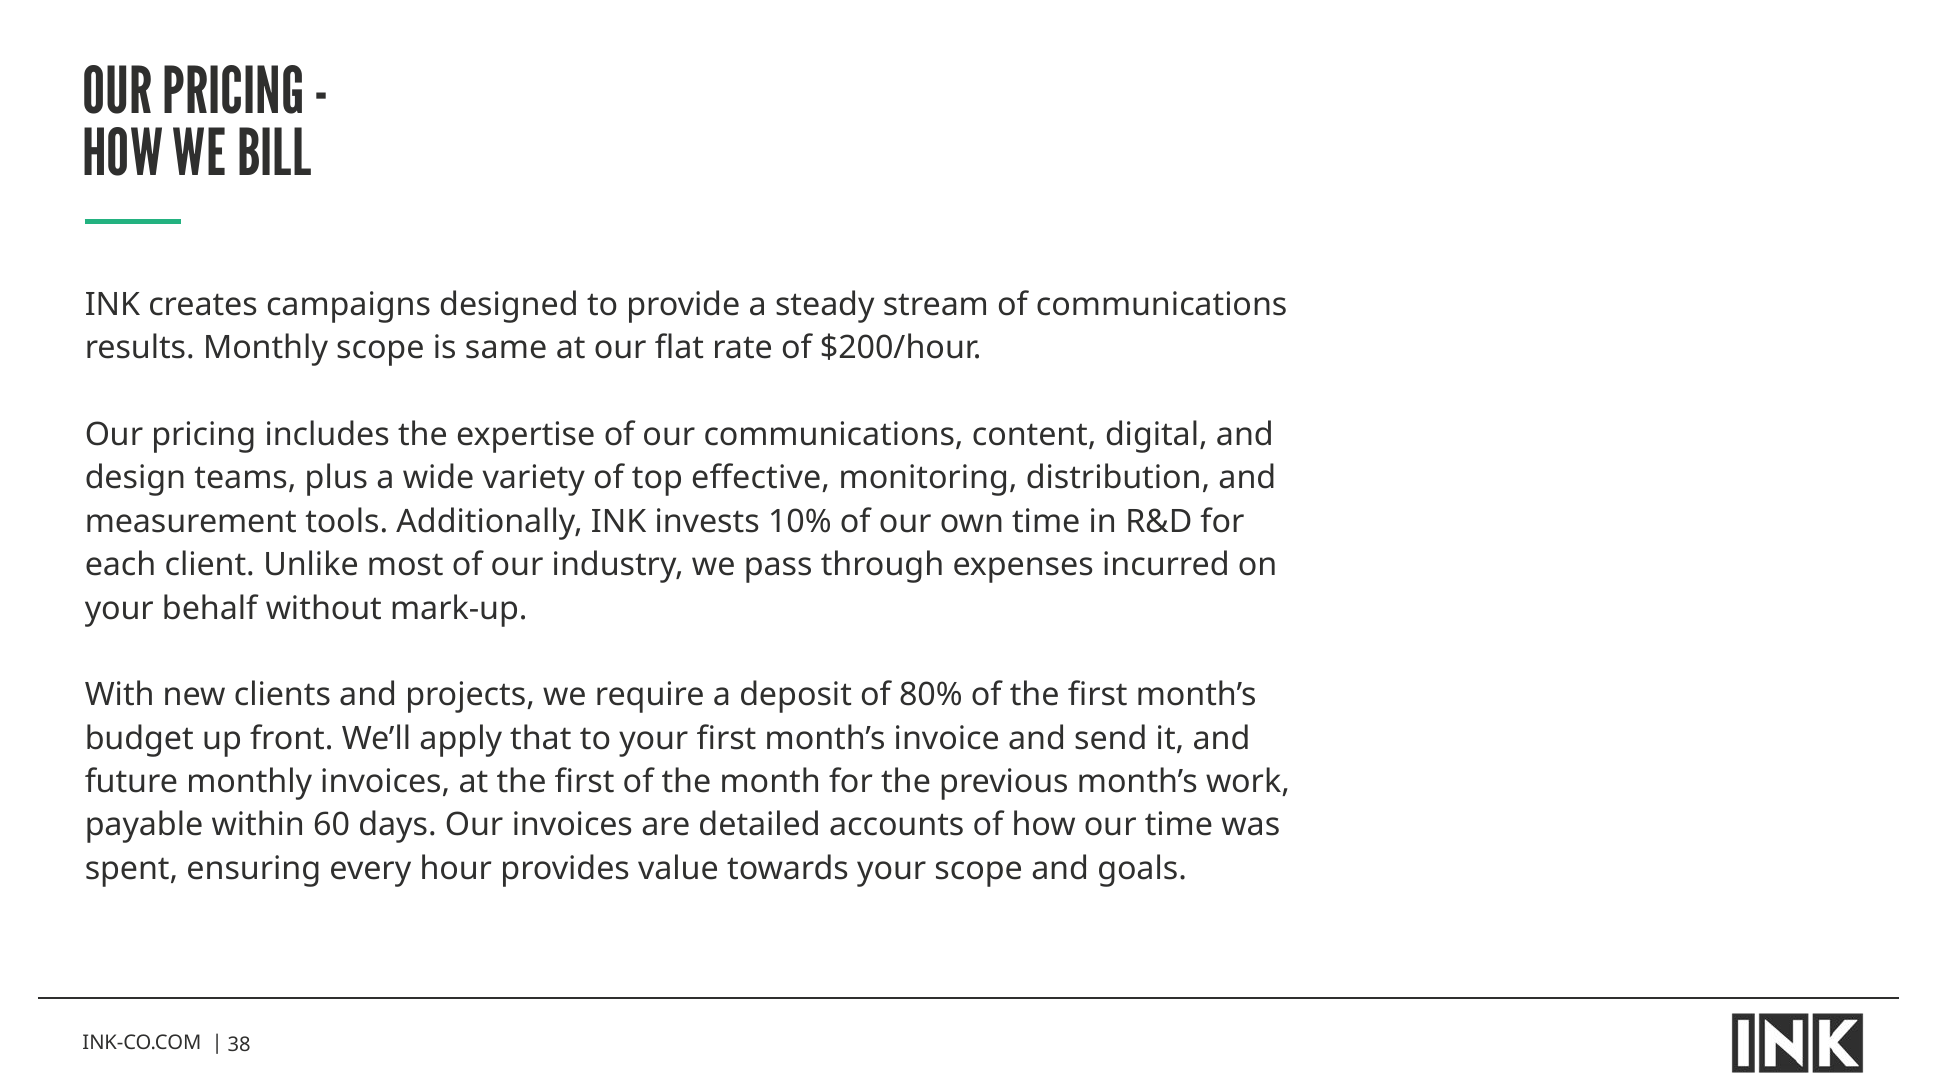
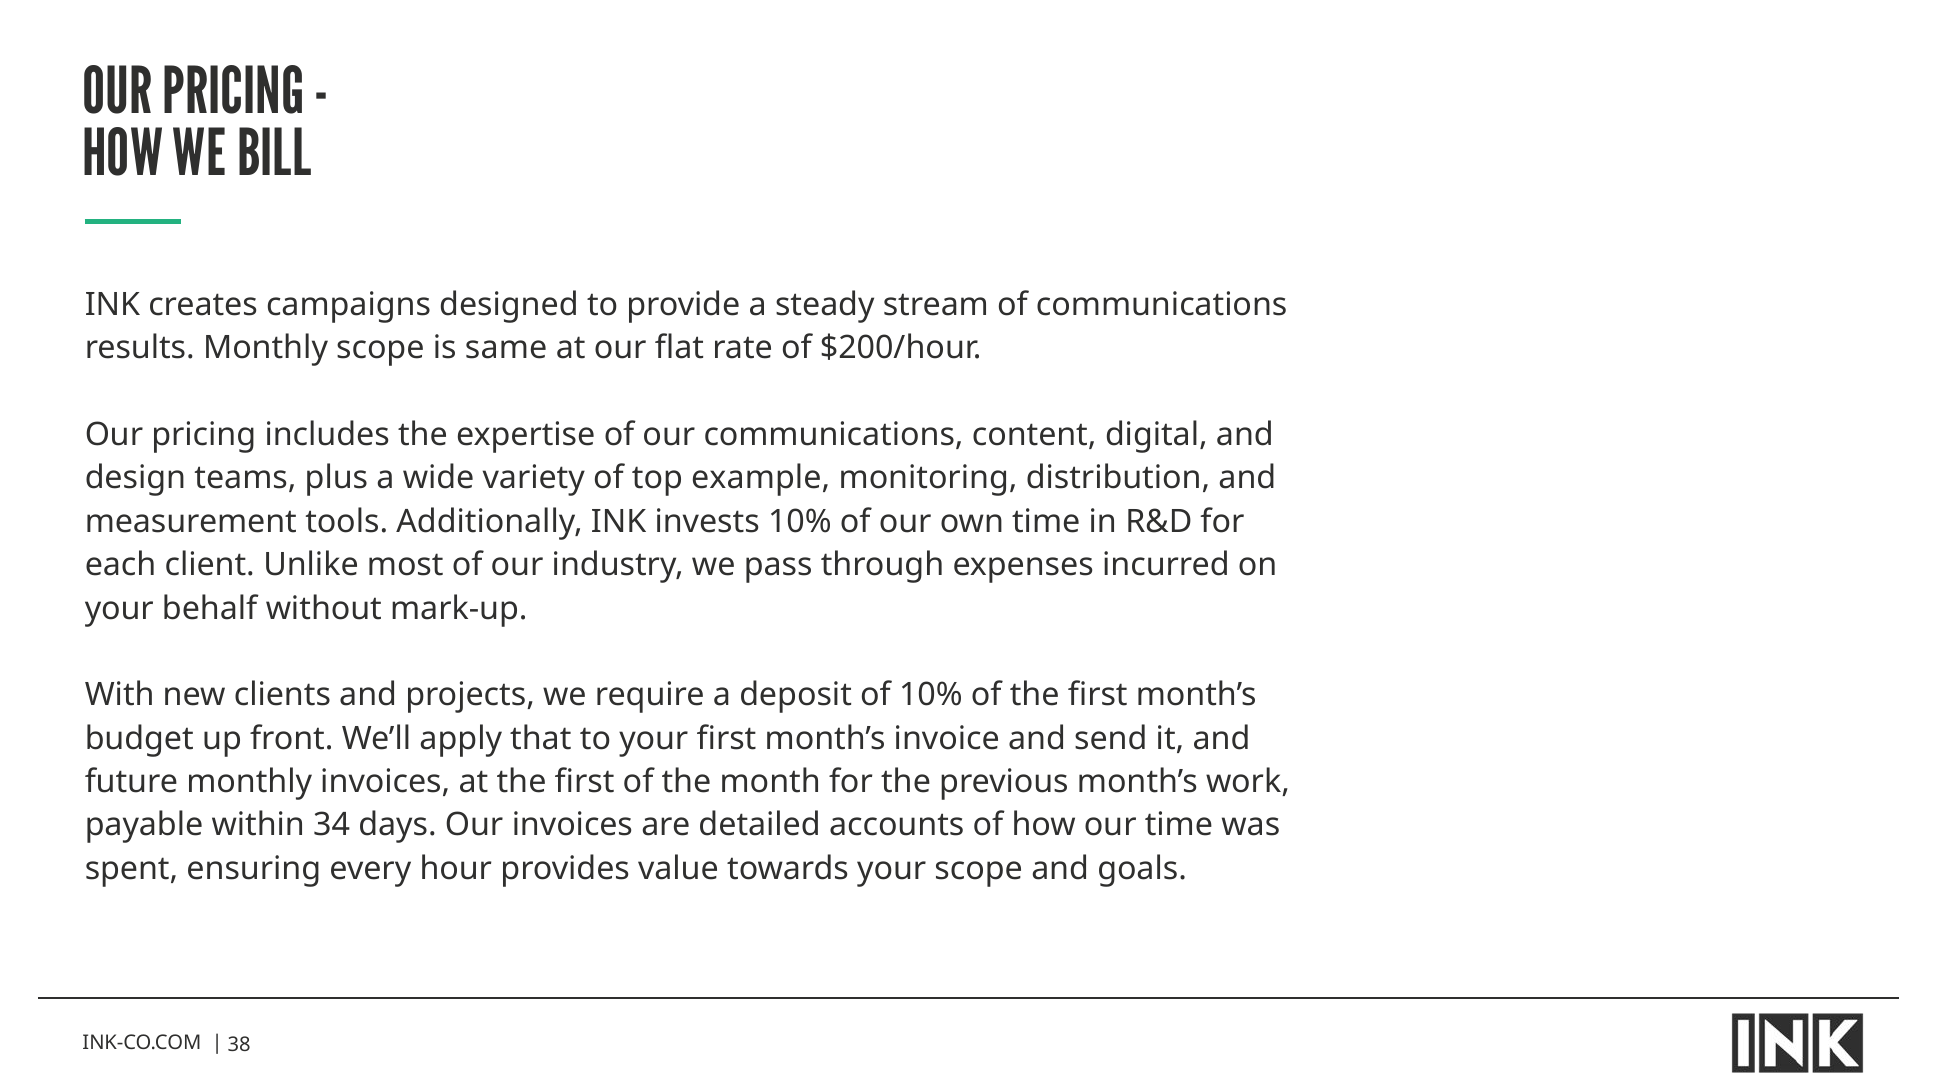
effective: effective -> example
of 80%: 80% -> 10%
60: 60 -> 34
